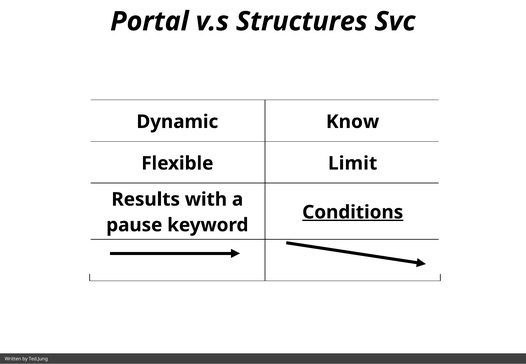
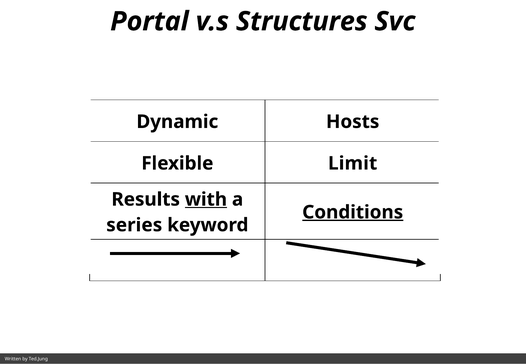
Know: Know -> Hosts
with underline: none -> present
pause: pause -> series
